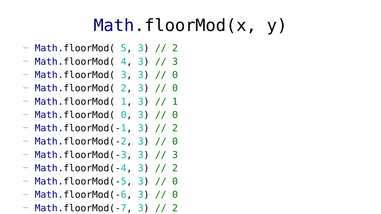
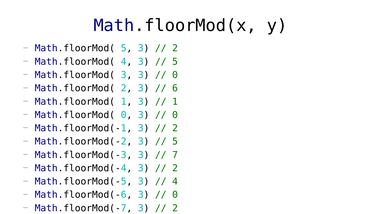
3 at (175, 62): 3 -> 5
0 at (175, 88): 0 -> 6
0 at (175, 142): 0 -> 5
3 at (175, 155): 3 -> 7
0 at (175, 182): 0 -> 4
